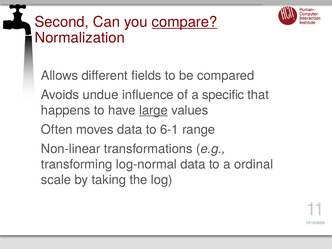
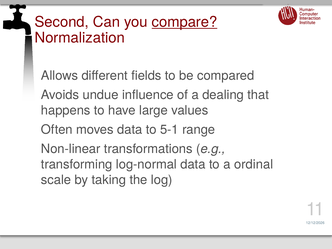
specific: specific -> dealing
large underline: present -> none
6-1: 6-1 -> 5-1
